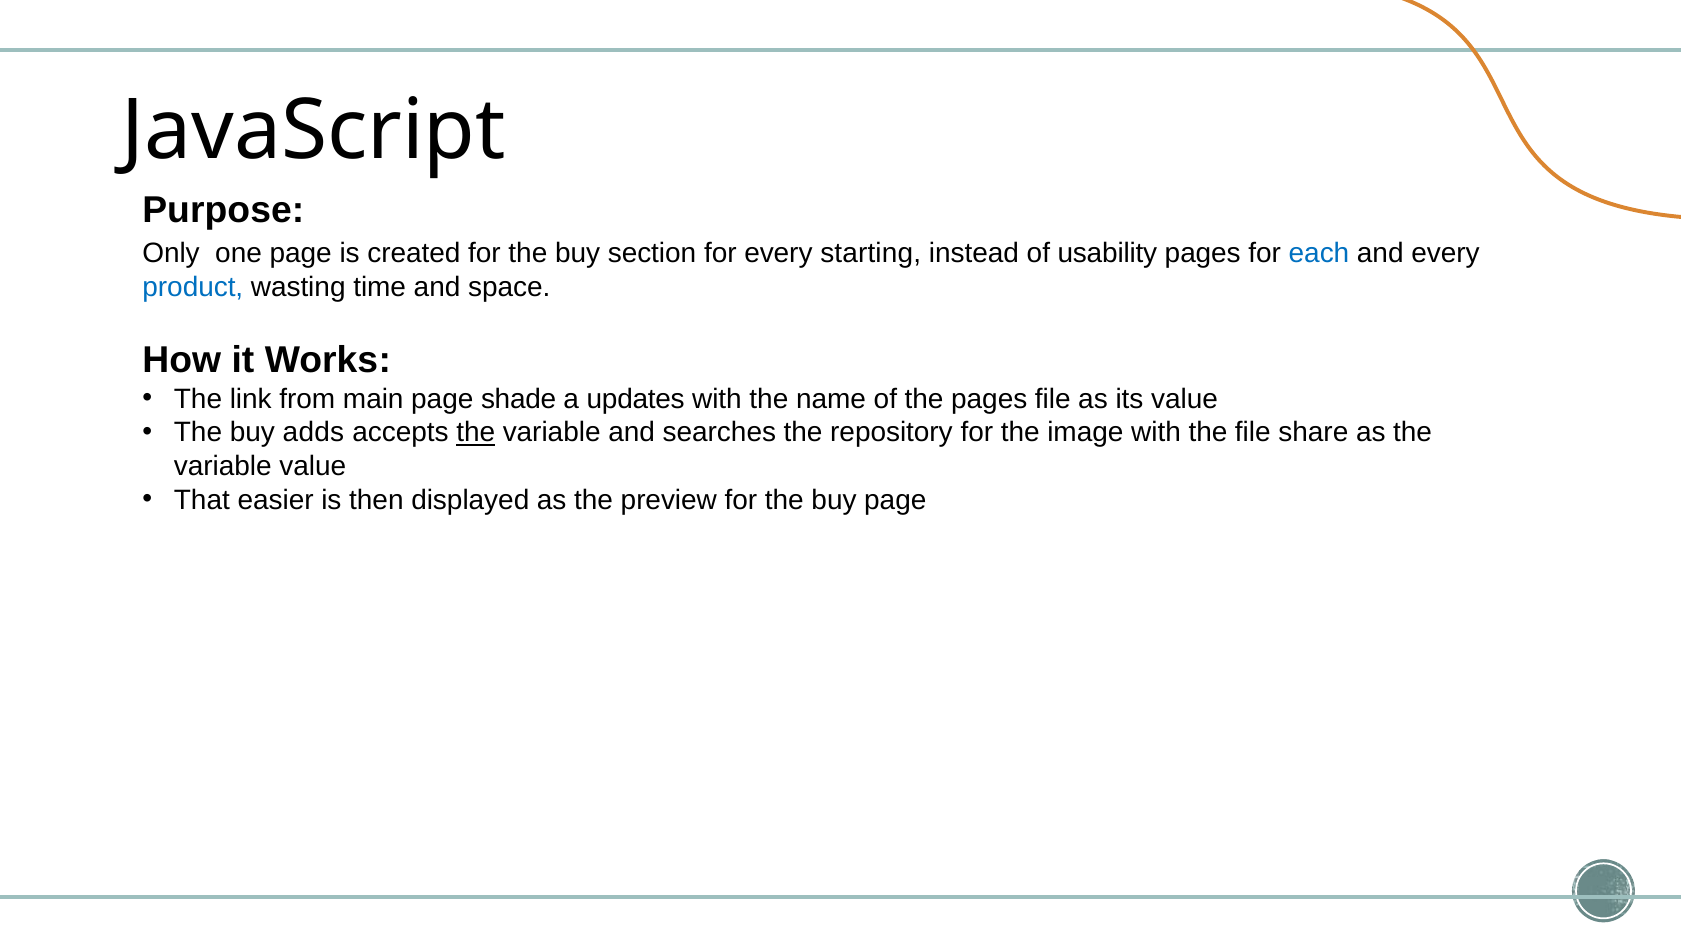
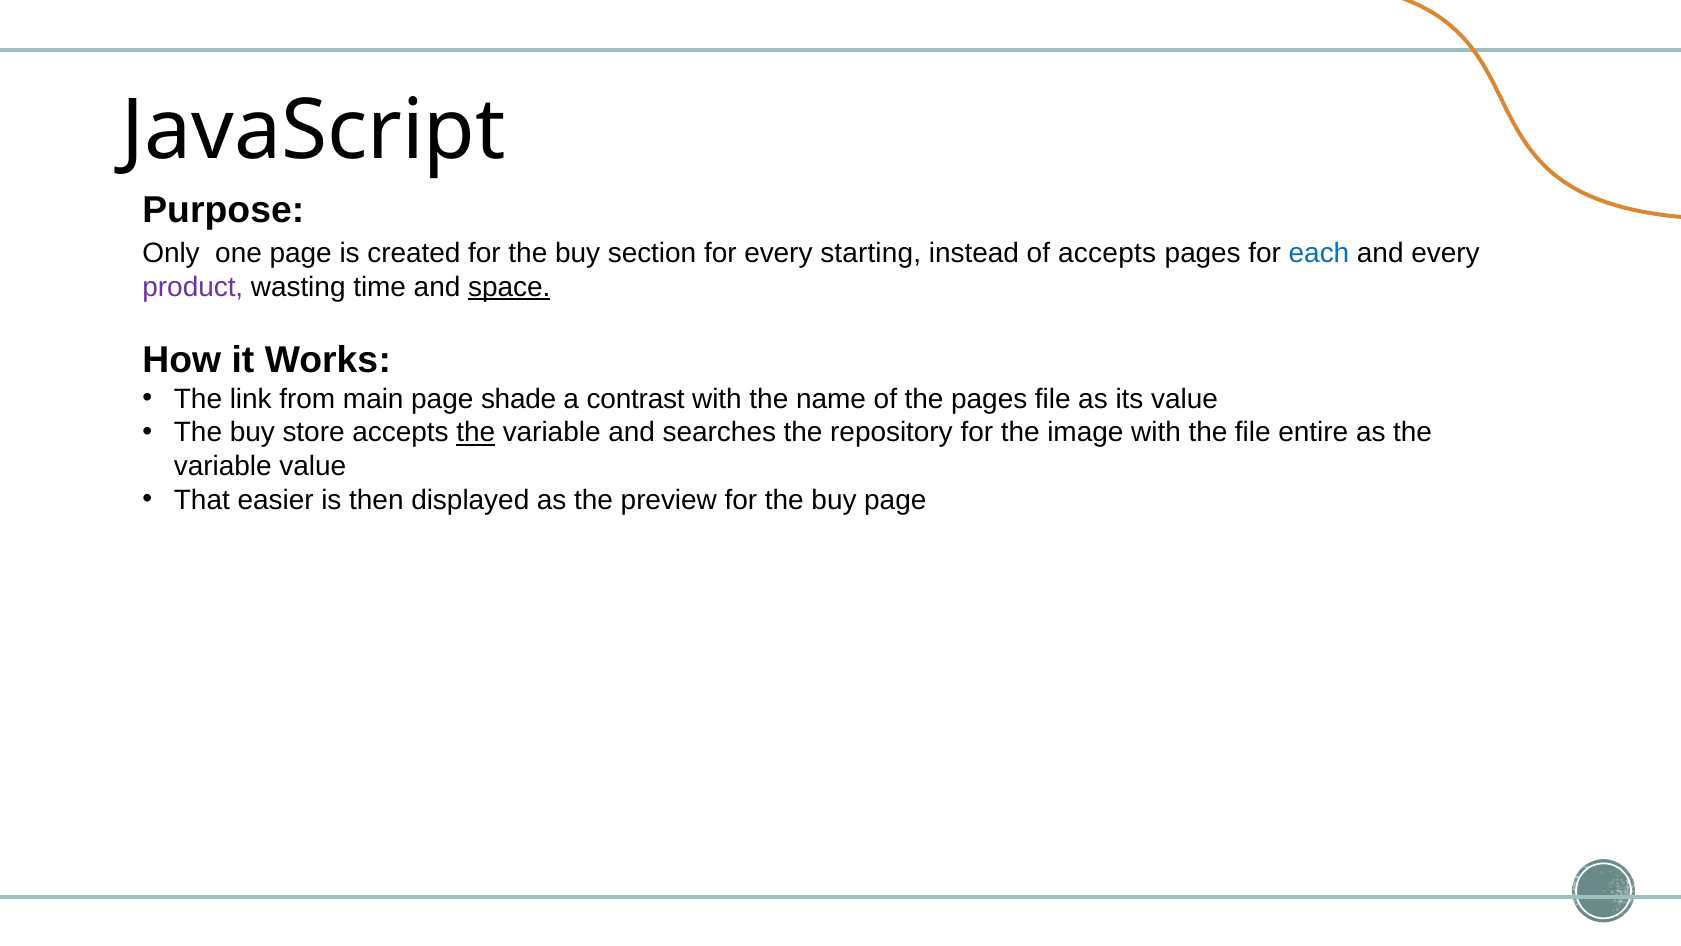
of usability: usability -> accepts
product colour: blue -> purple
space underline: none -> present
updates: updates -> contrast
adds: adds -> store
share: share -> entire
